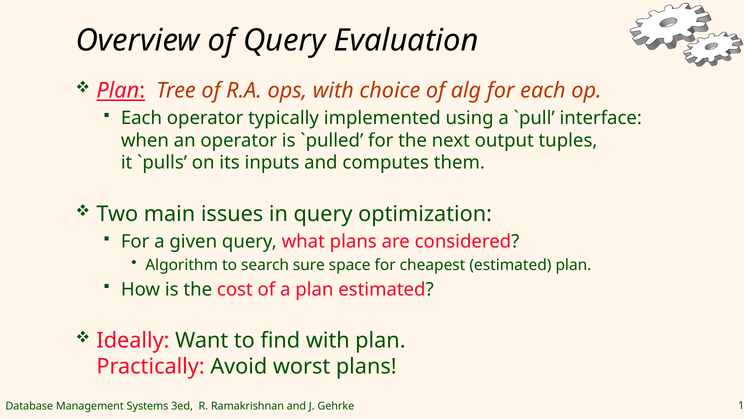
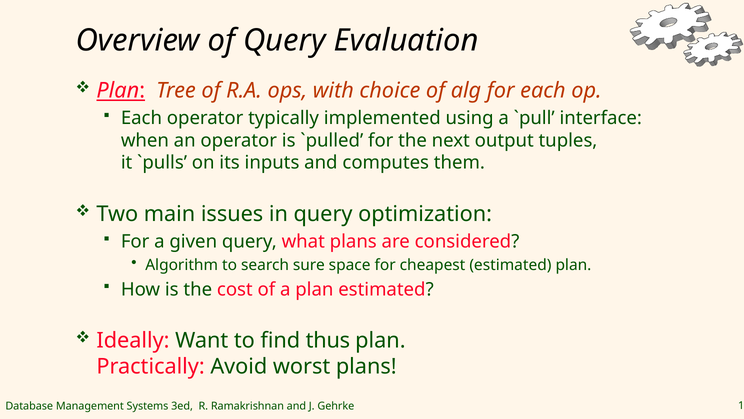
find with: with -> thus
